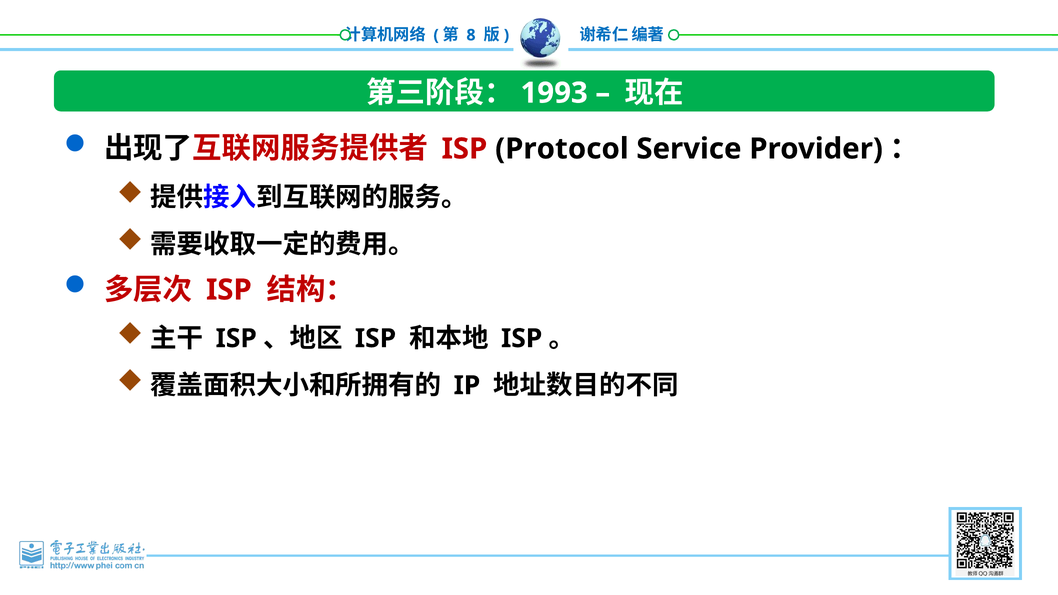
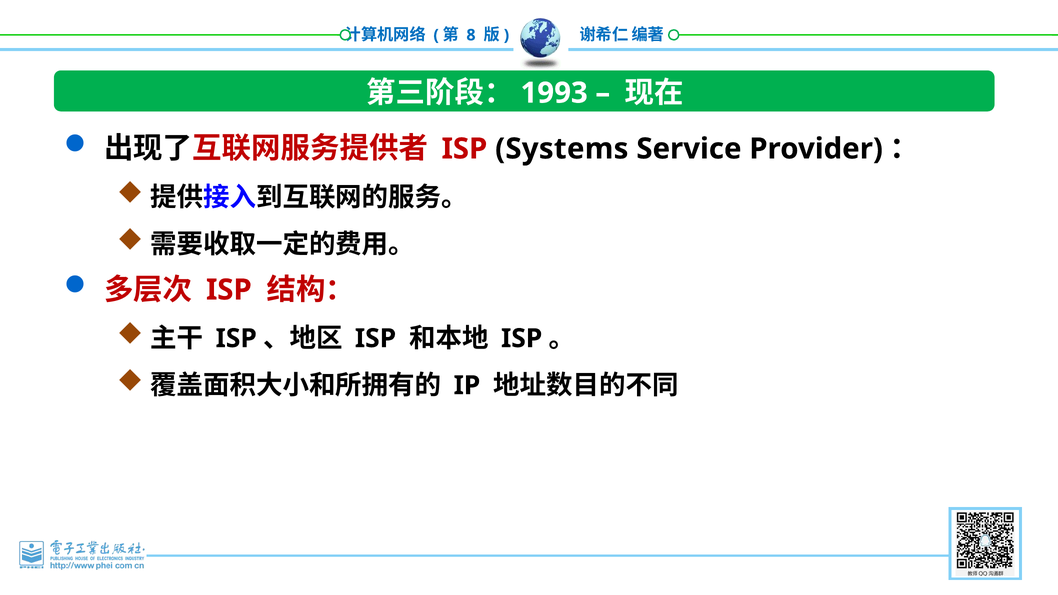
Protocol: Protocol -> Systems
